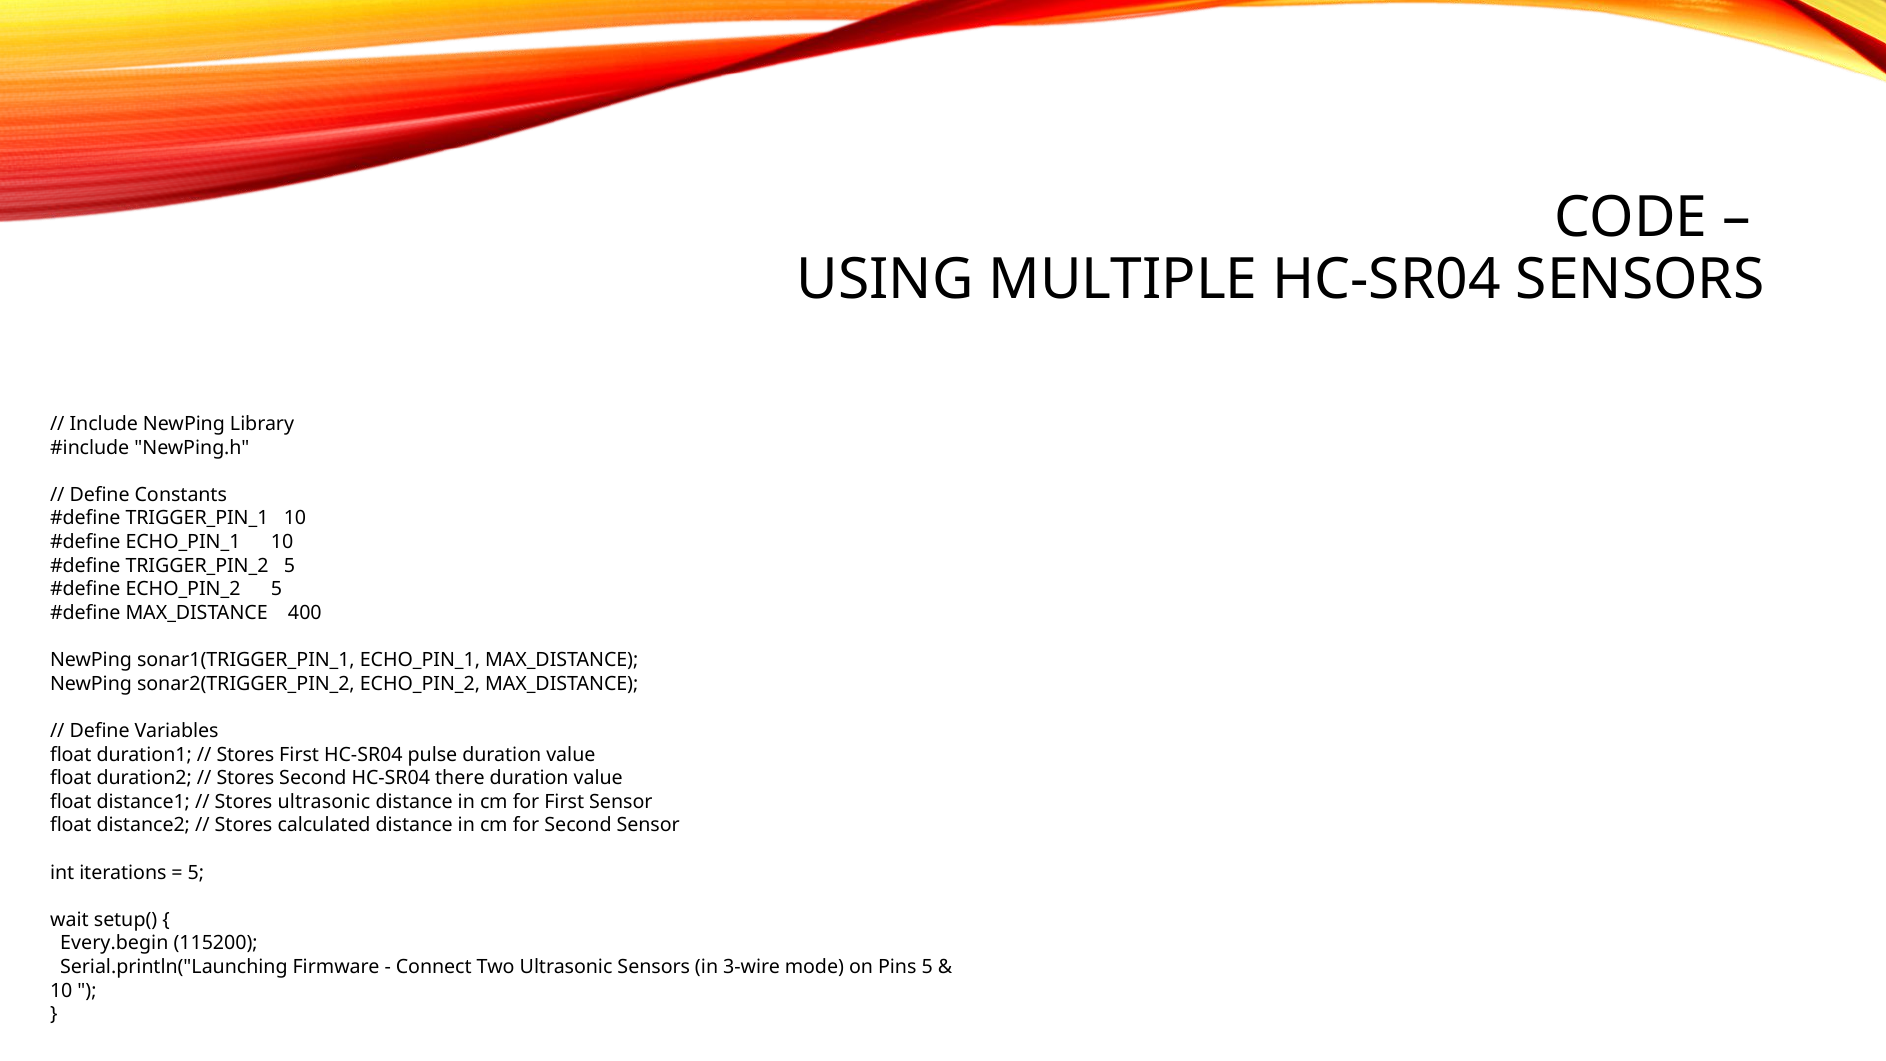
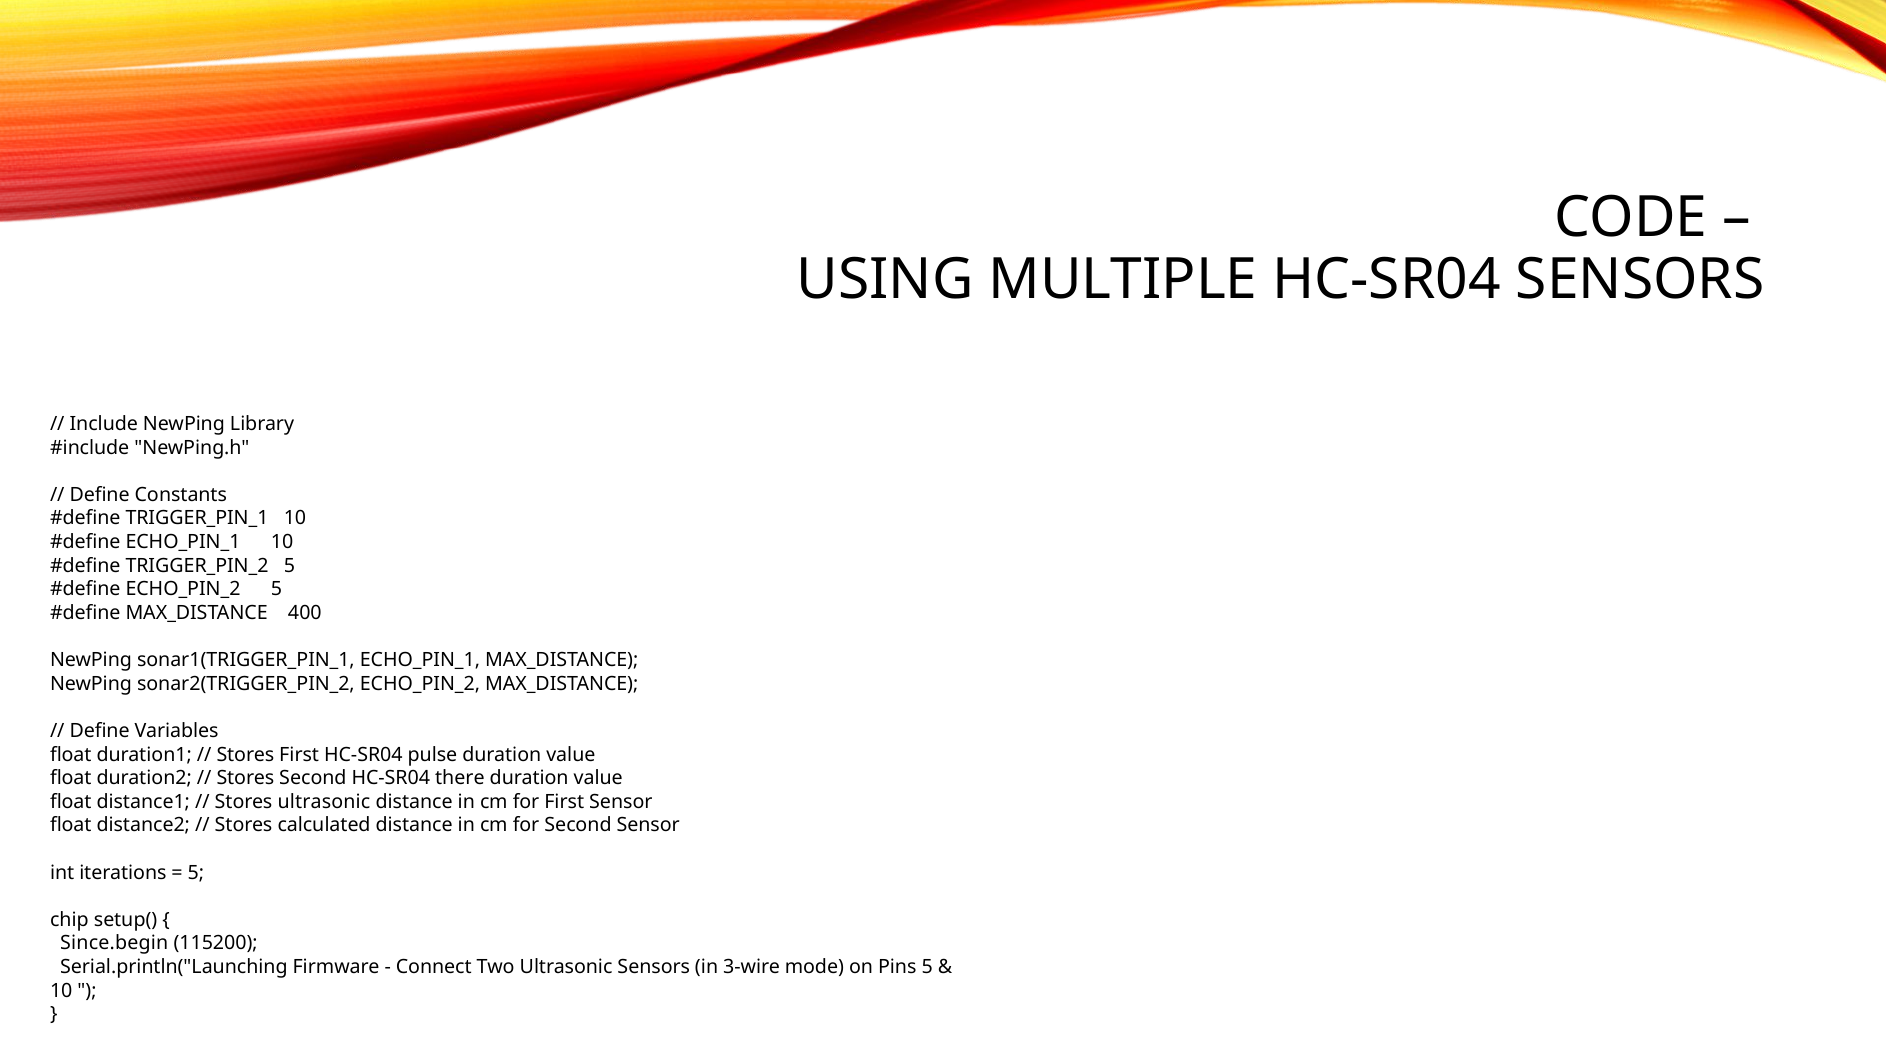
wait: wait -> chip
Every.begin: Every.begin -> Since.begin
